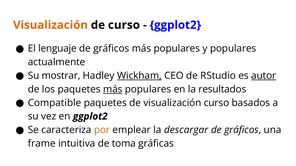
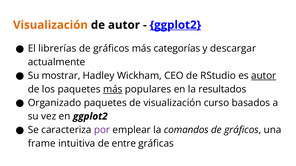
de curso: curso -> autor
ggplot2 at (175, 25) underline: none -> present
lenguaje: lenguaje -> librerías
gráficos más populares: populares -> categorías
y populares: populares -> descargar
Wickham underline: present -> none
Compatible: Compatible -> Organizado
por colour: orange -> purple
descargar: descargar -> comandos
toma: toma -> entre
